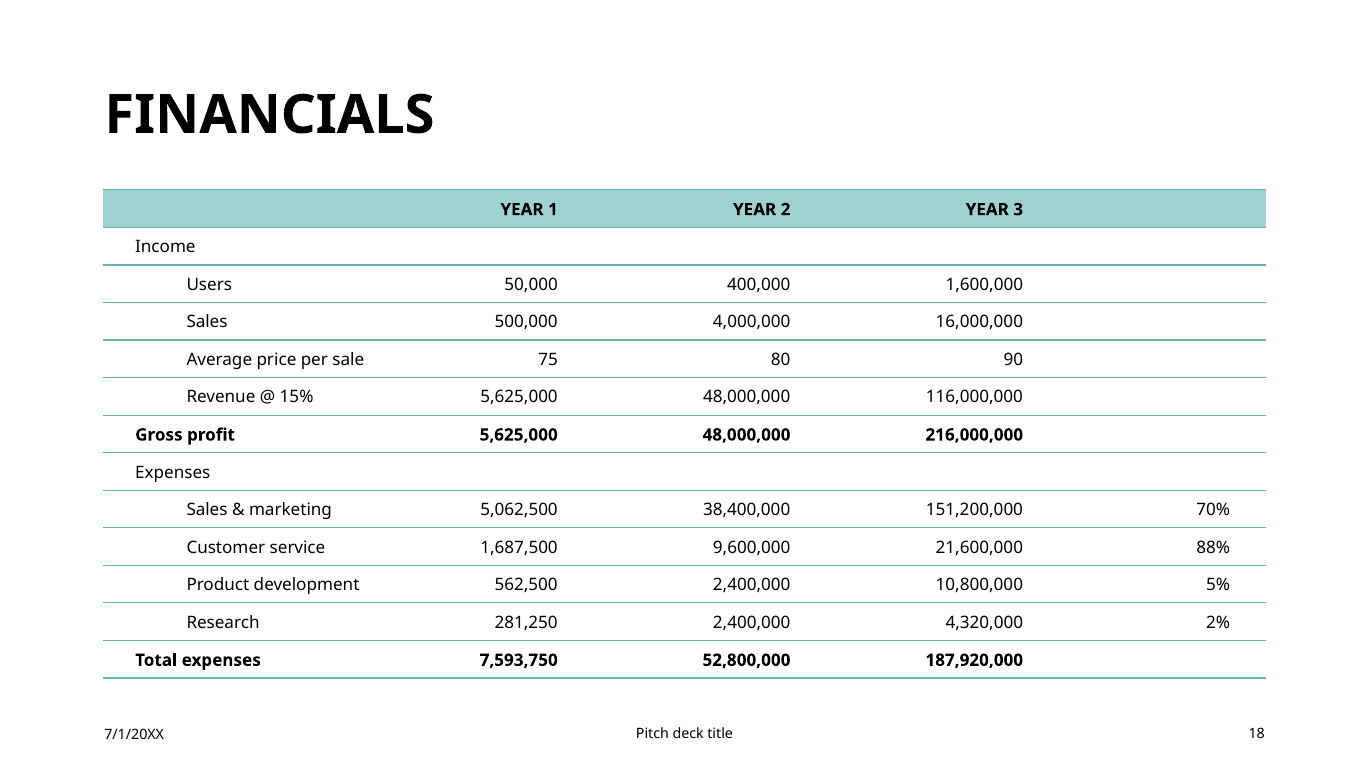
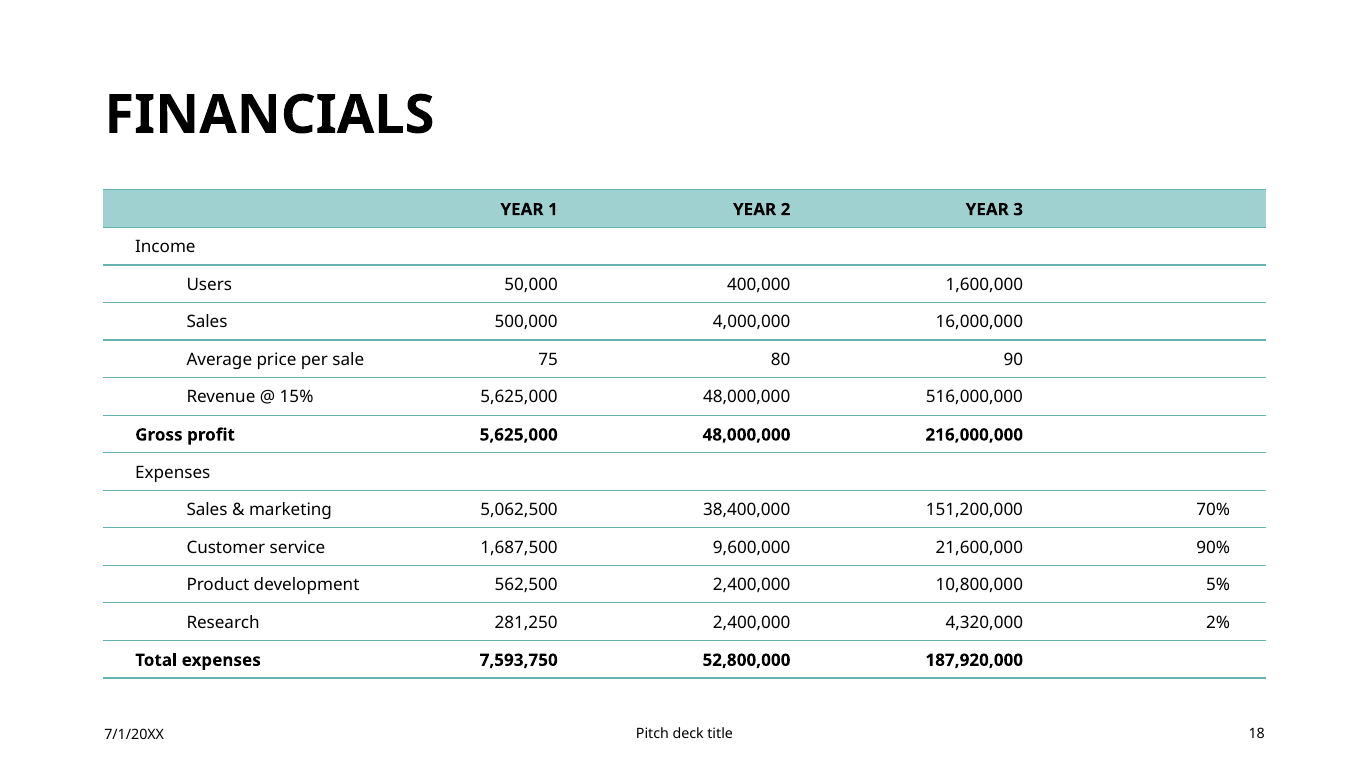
116,000,000: 116,000,000 -> 516,000,000
88%: 88% -> 90%
